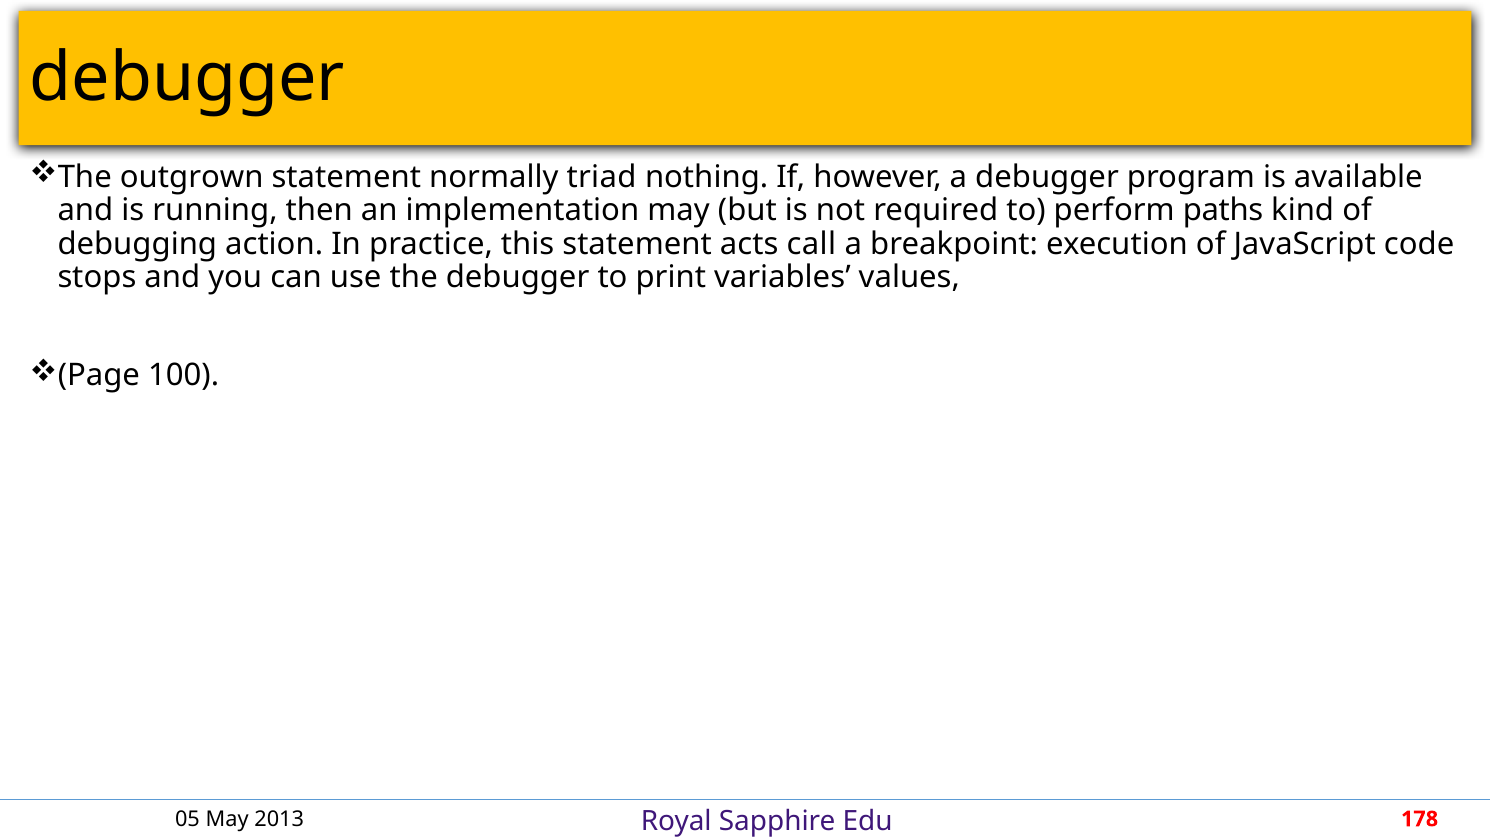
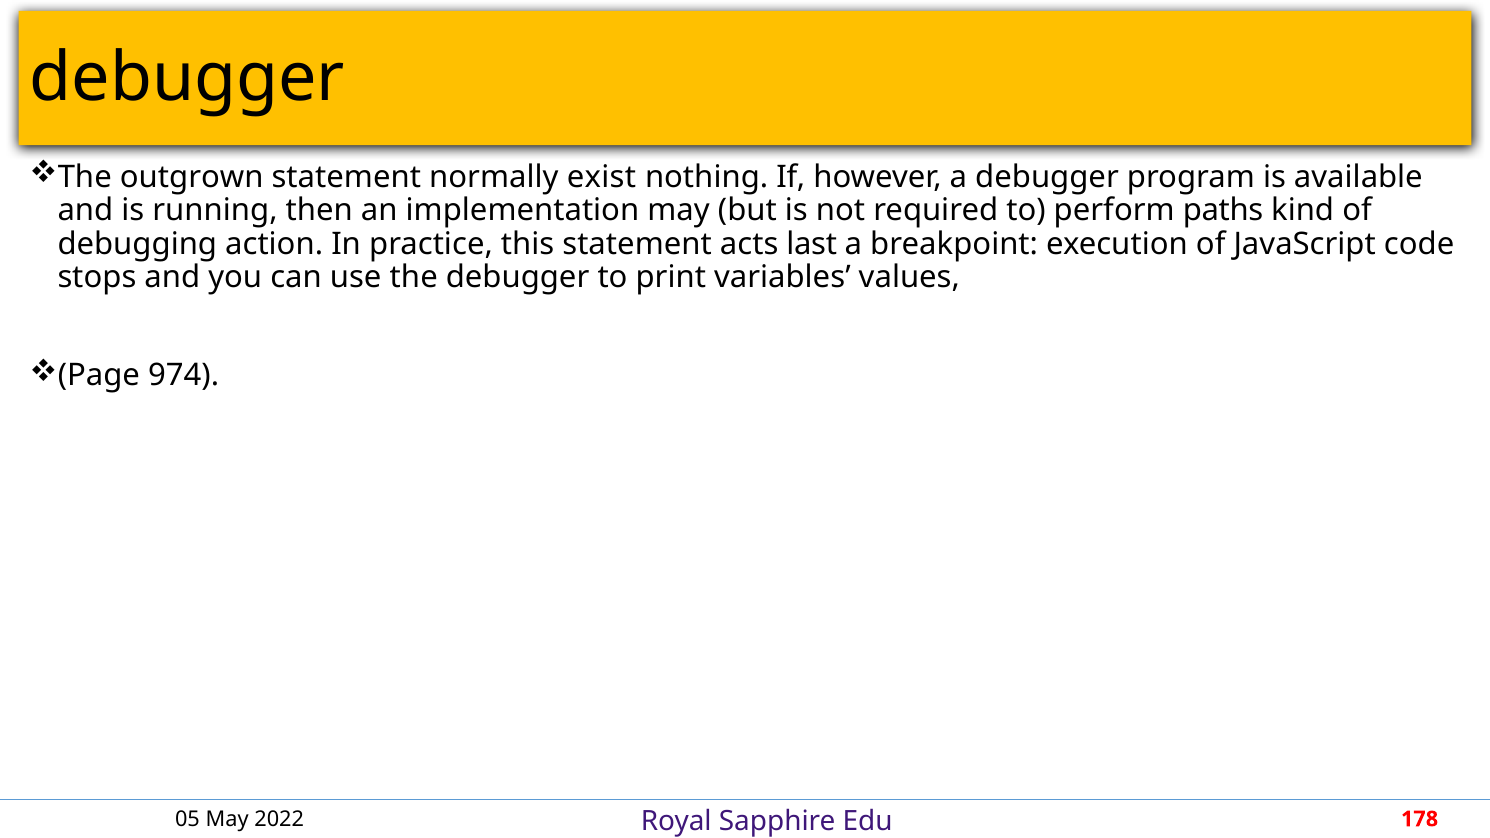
triad: triad -> exist
call: call -> last
100: 100 -> 974
2013: 2013 -> 2022
